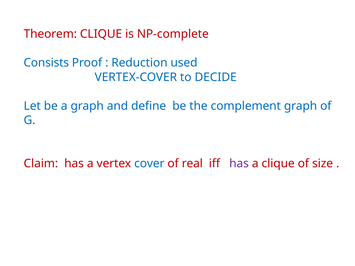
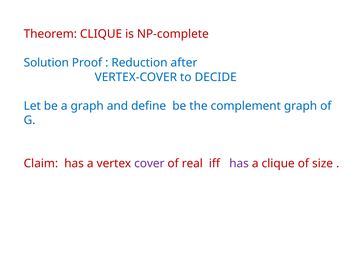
Consists: Consists -> Solution
used: used -> after
cover colour: blue -> purple
